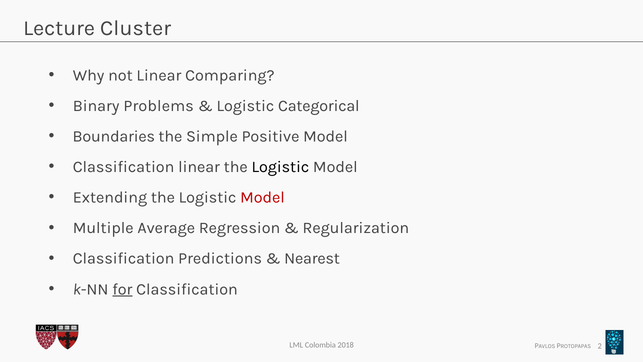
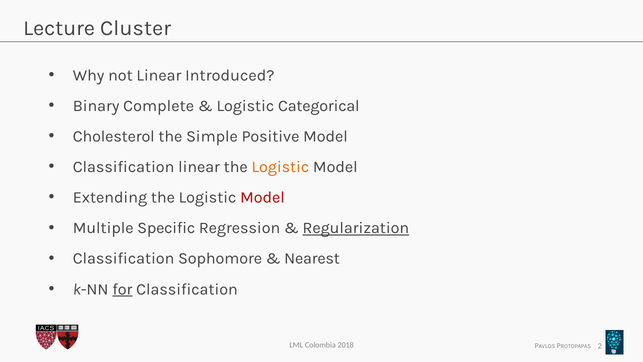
Comparing: Comparing -> Introduced
Problems: Problems -> Complete
Boundaries: Boundaries -> Cholesterol
Logistic at (280, 167) colour: black -> orange
Average: Average -> Specific
Regularization underline: none -> present
Predictions: Predictions -> Sophomore
